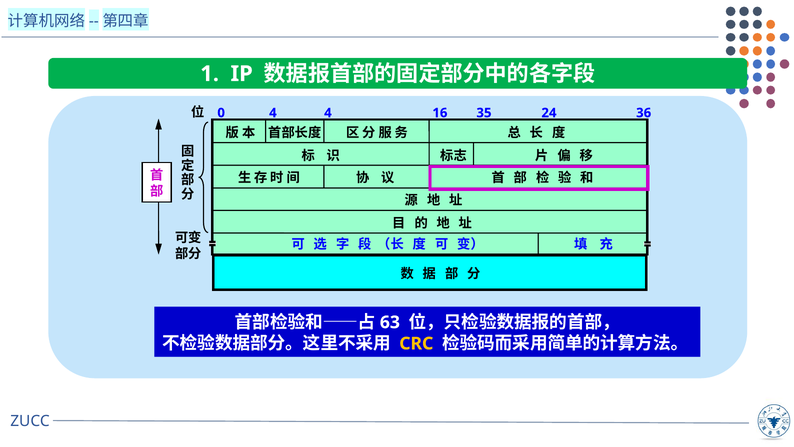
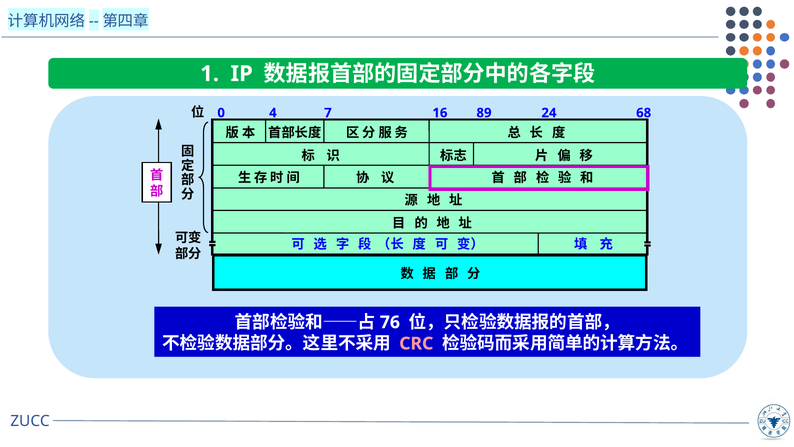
4 4: 4 -> 7
35: 35 -> 89
36: 36 -> 68
63: 63 -> 76
CRC colour: yellow -> pink
